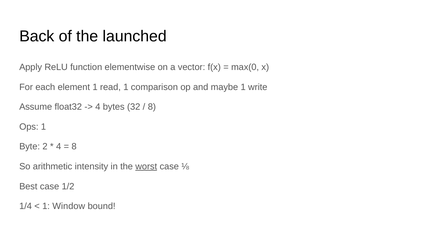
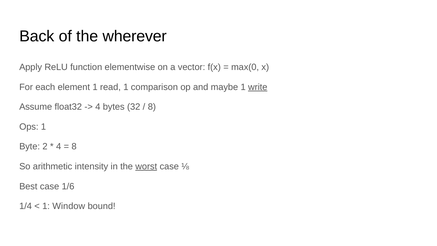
launched: launched -> wherever
write underline: none -> present
1/2: 1/2 -> 1/6
